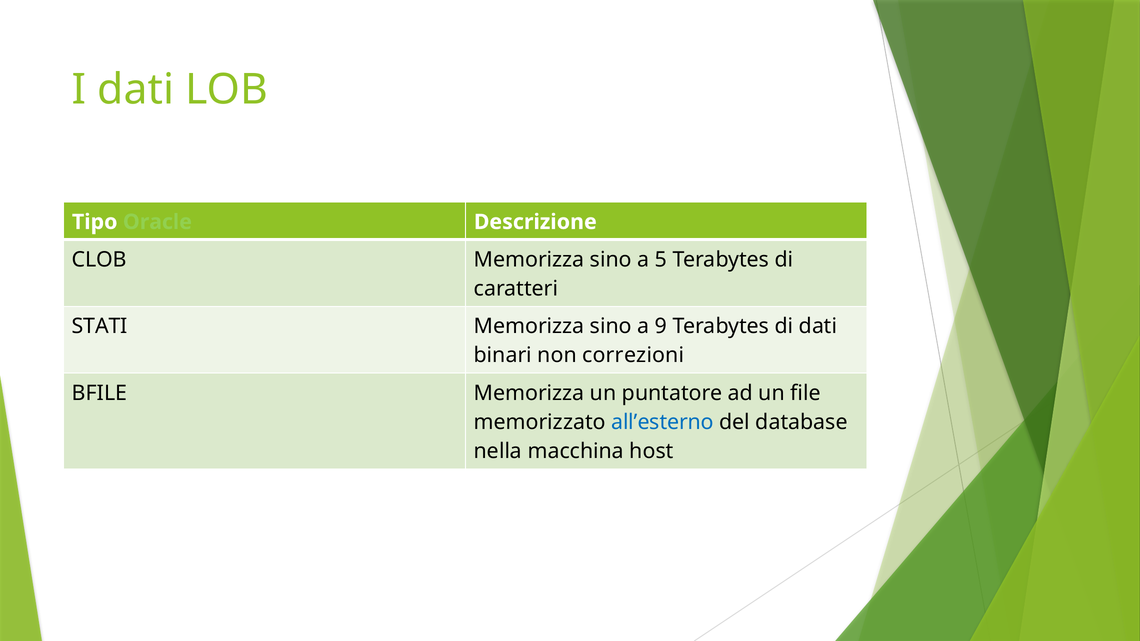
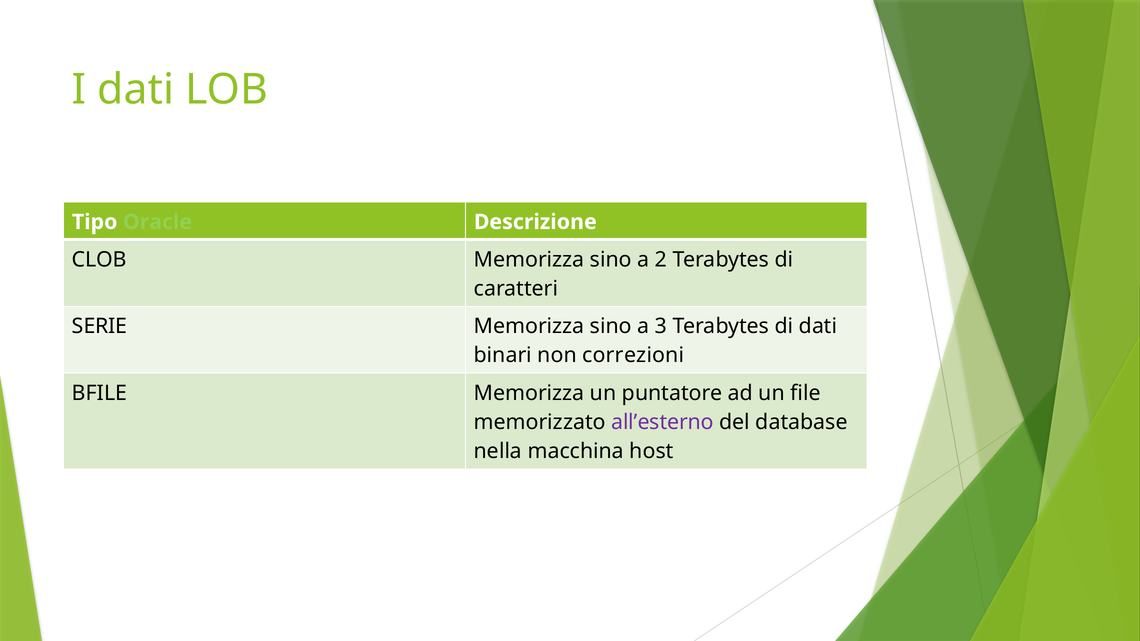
5: 5 -> 2
STATI: STATI -> SERIE
9: 9 -> 3
all’esterno colour: blue -> purple
